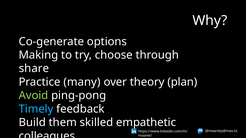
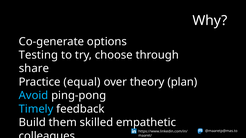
Making: Making -> Testing
many: many -> equal
Avoid colour: light green -> light blue
